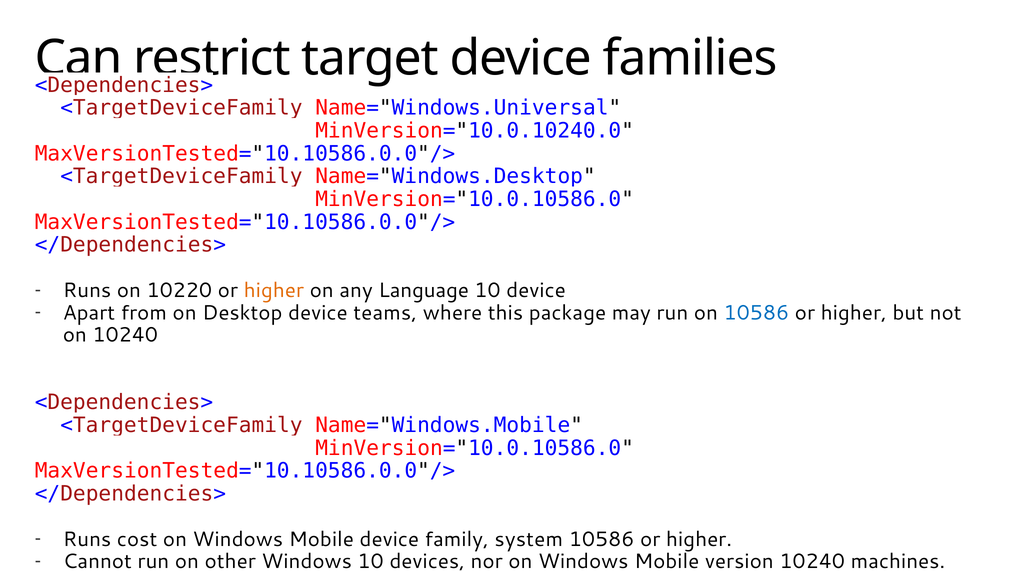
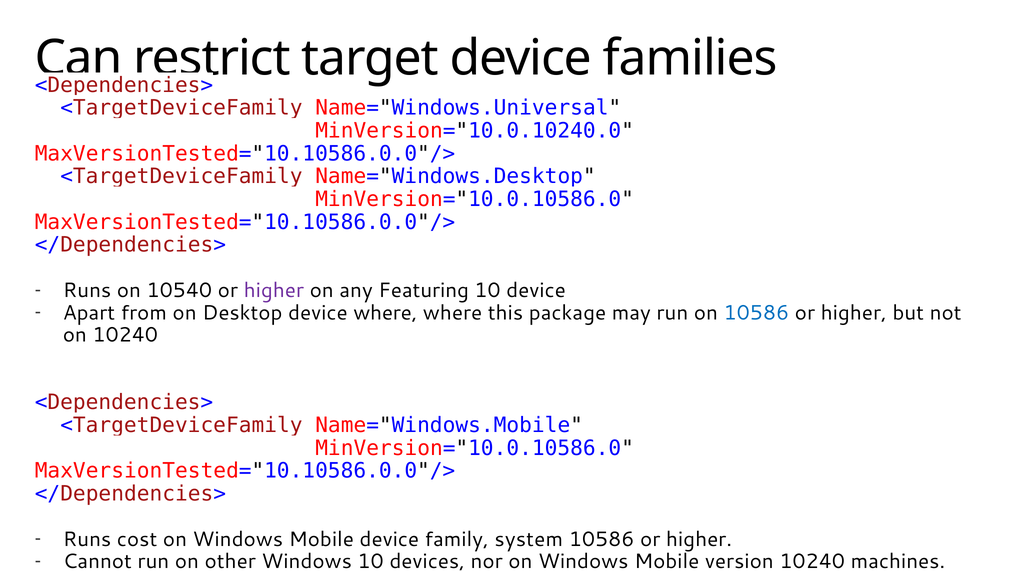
10220: 10220 -> 10540
higher at (274, 290) colour: orange -> purple
Language: Language -> Featuring
device teams: teams -> where
